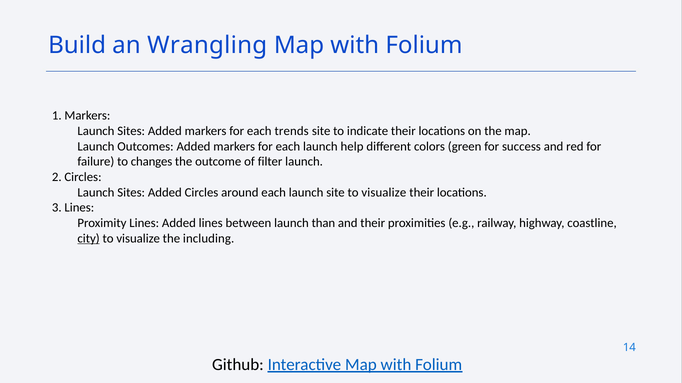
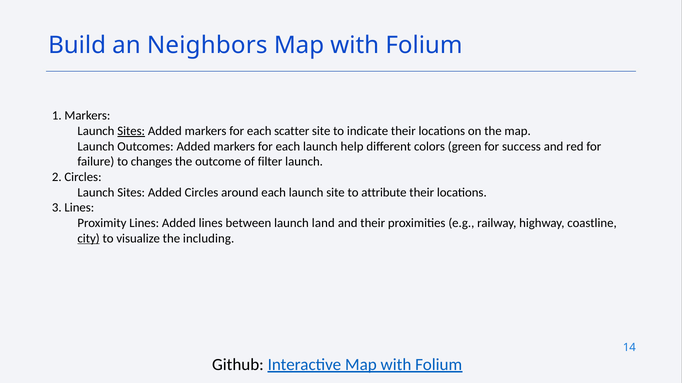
Wrangling: Wrangling -> Neighbors
Sites at (131, 131) underline: none -> present
trends: trends -> scatter
site to visualize: visualize -> attribute
than: than -> land
